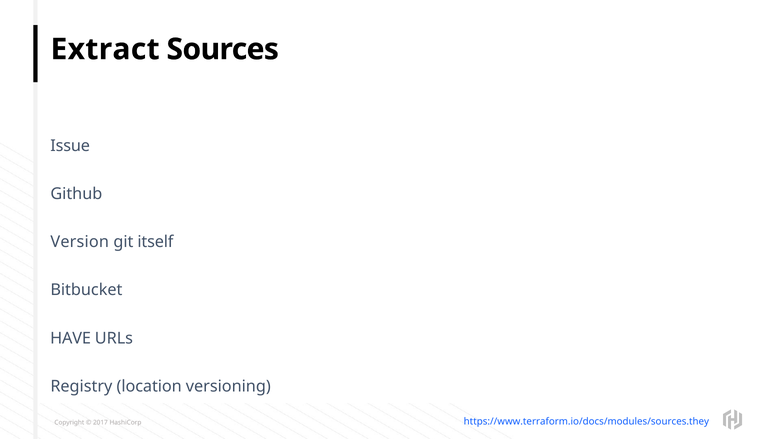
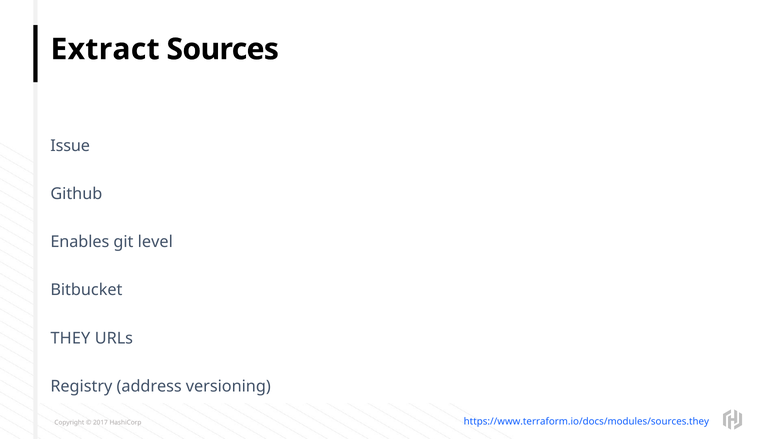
Version: Version -> Enables
itself: itself -> level
HAVE: HAVE -> THEY
location: location -> address
